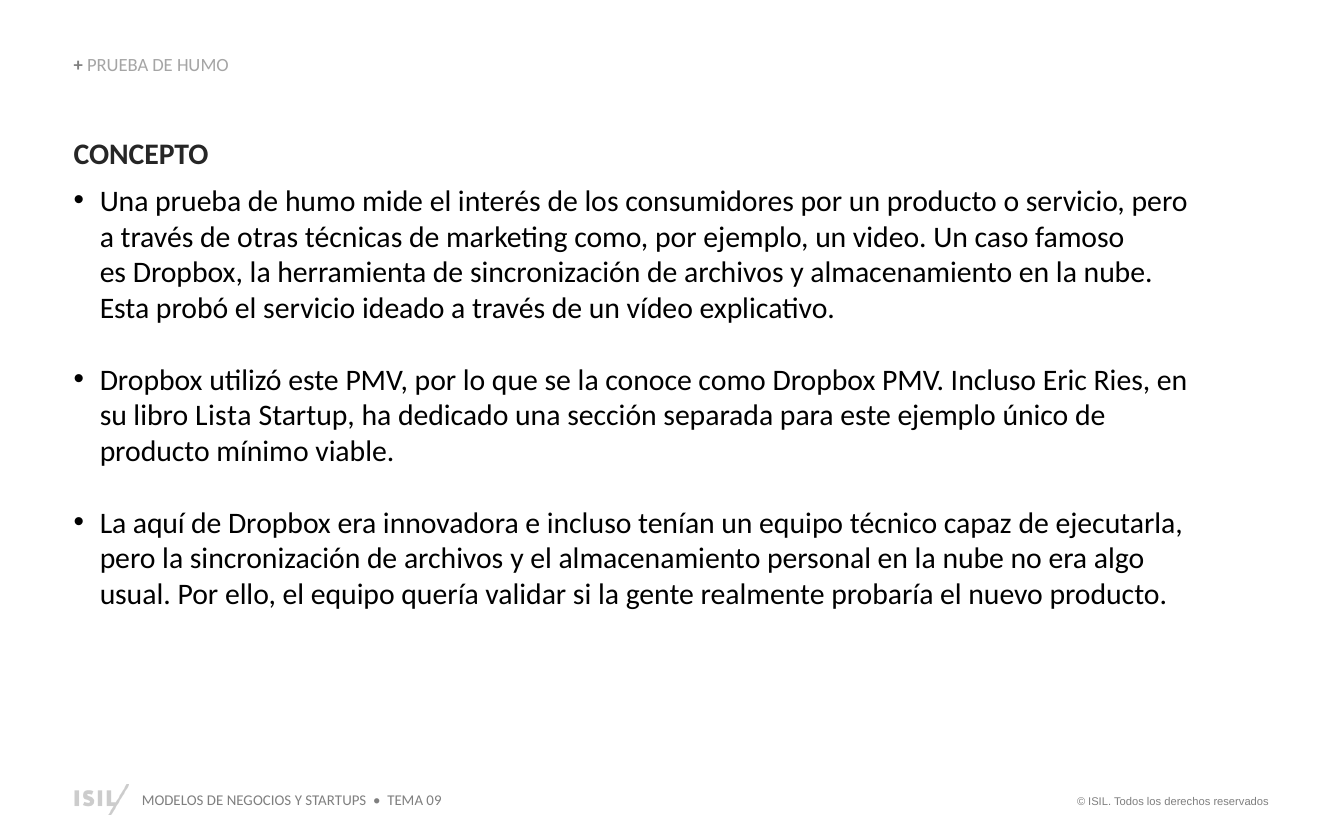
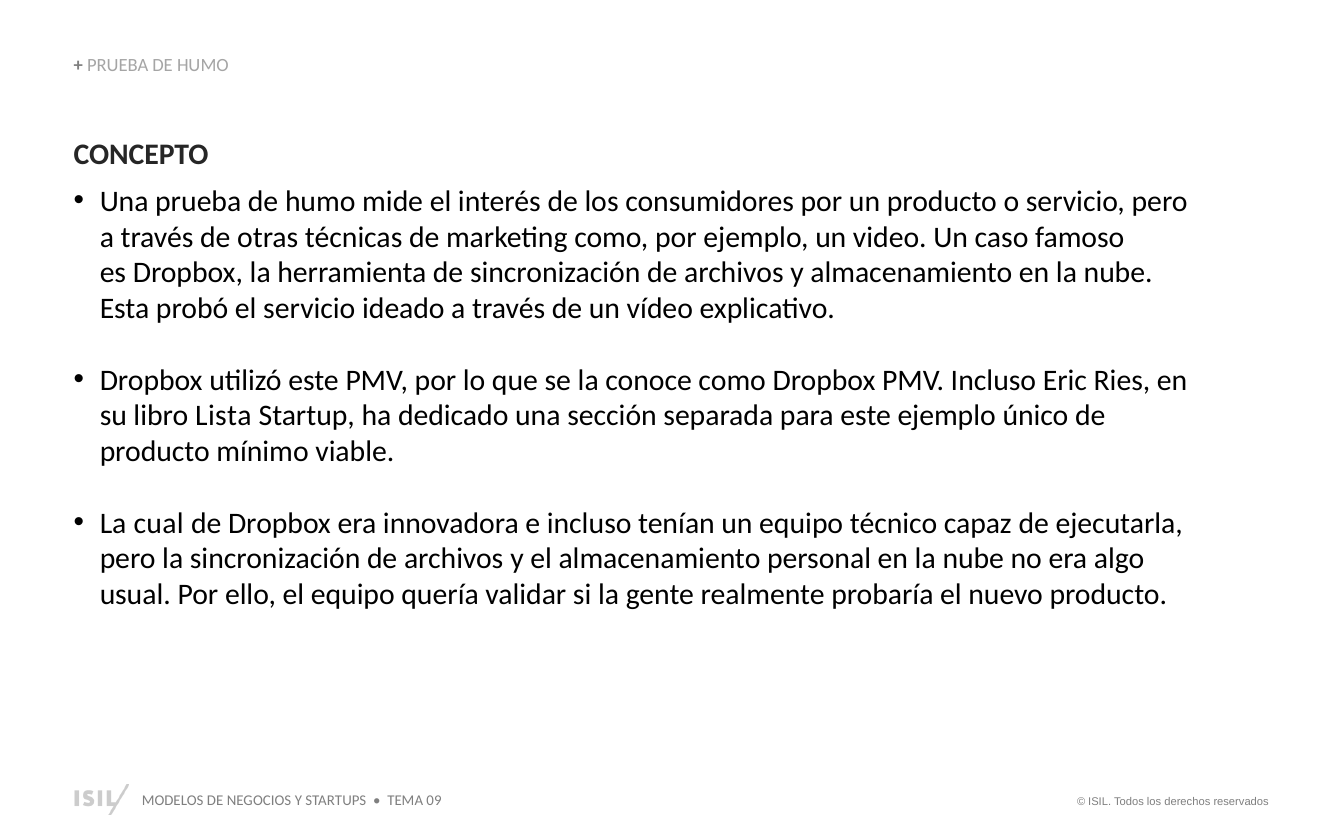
aquí: aquí -> cual
